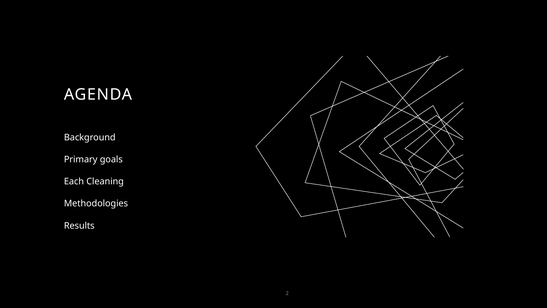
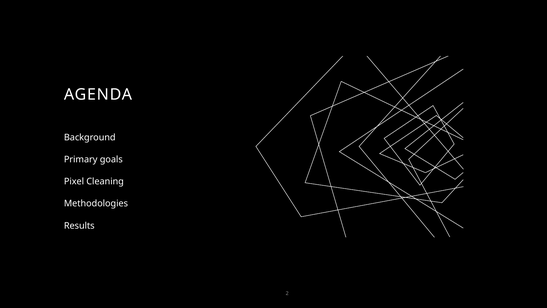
Each: Each -> Pixel
